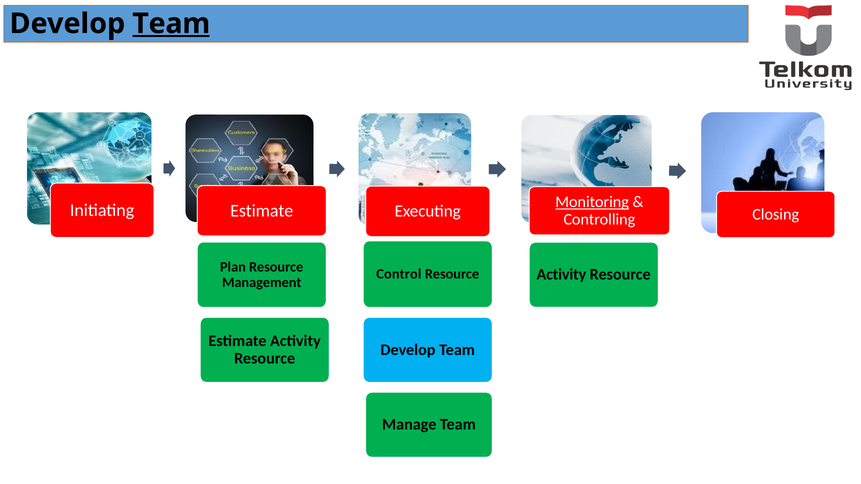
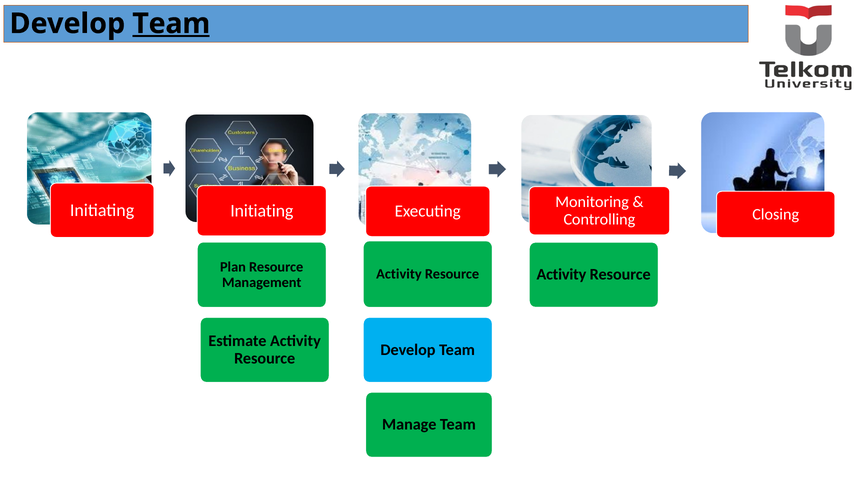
Monitoring underline: present -> none
Initiating Estimate: Estimate -> Initiating
Control at (399, 274): Control -> Activity
